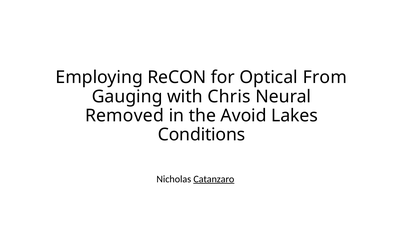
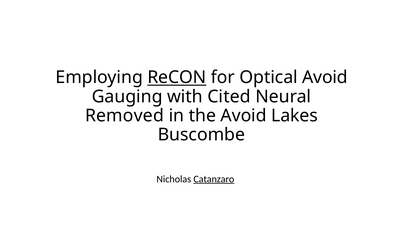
ReCON underline: none -> present
Optical From: From -> Avoid
Chris: Chris -> Cited
Conditions: Conditions -> Buscombe
